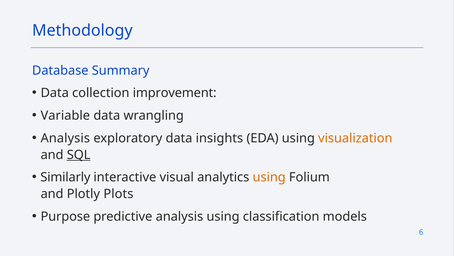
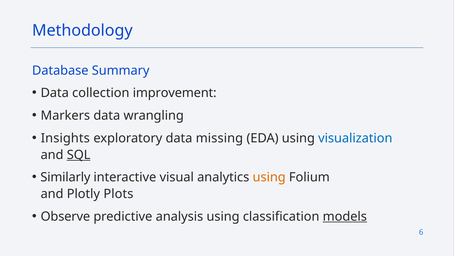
Variable: Variable -> Markers
Analysis at (65, 138): Analysis -> Insights
insights: insights -> missing
visualization colour: orange -> blue
Purpose: Purpose -> Observe
models underline: none -> present
